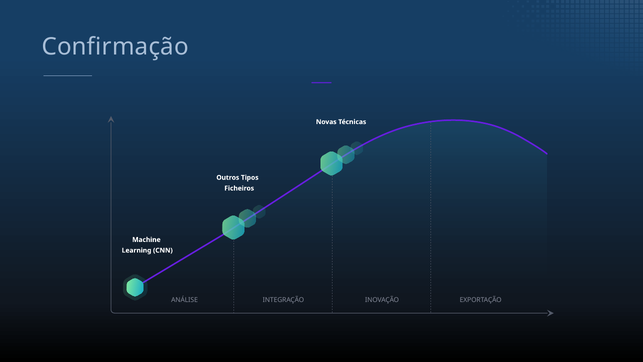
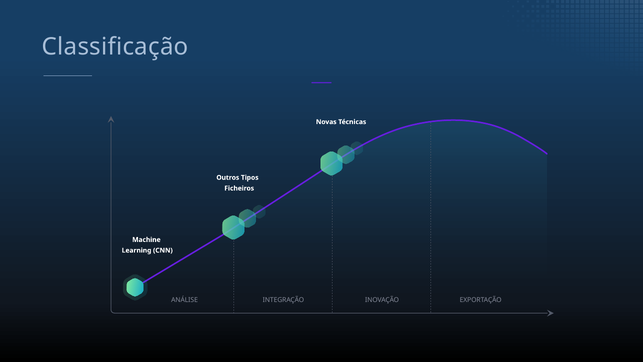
Confirmação: Confirmação -> Classificação
